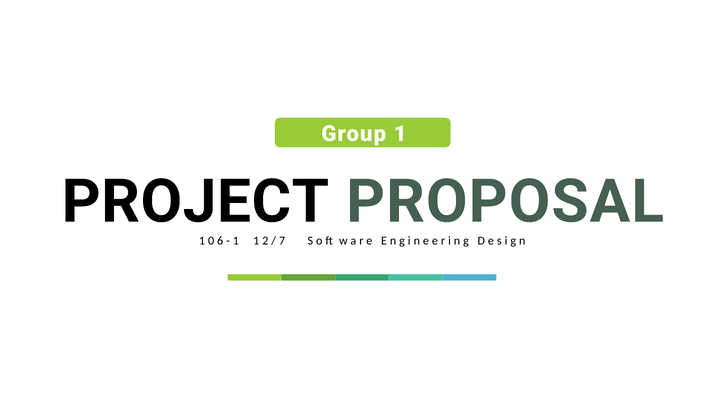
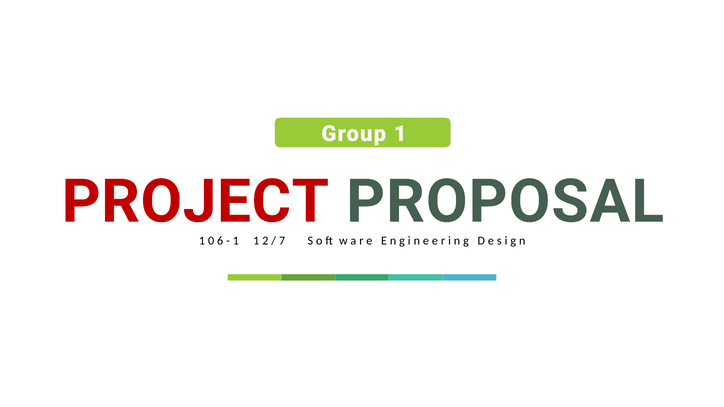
PROJECT colour: black -> red
